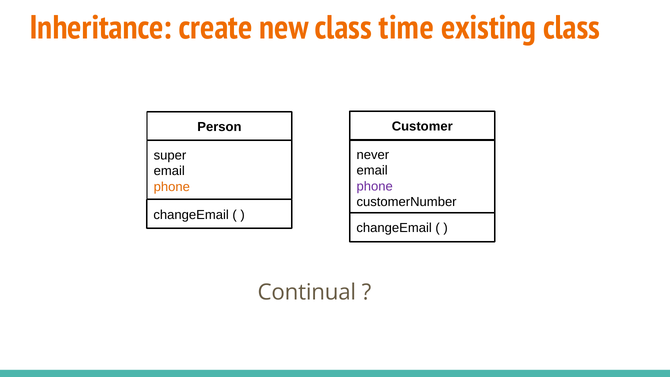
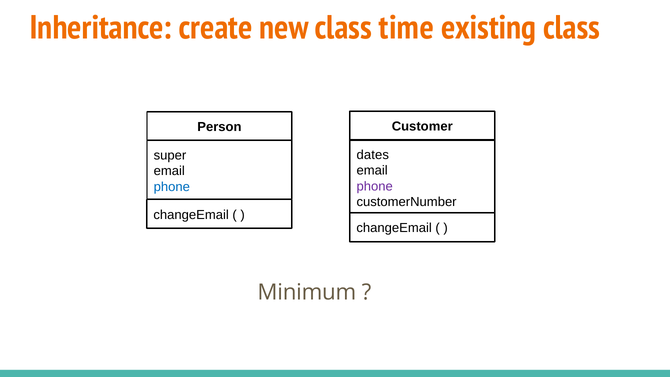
never: never -> dates
phone at (172, 187) colour: orange -> blue
Continual: Continual -> Minimum
